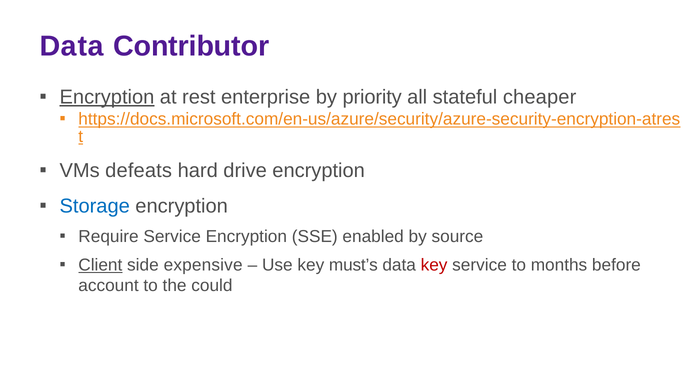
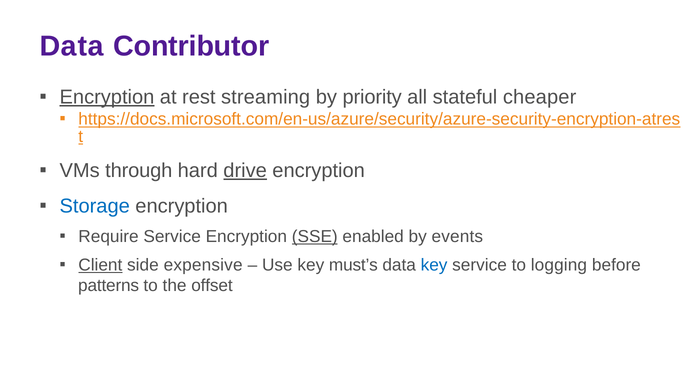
enterprise: enterprise -> streaming
defeats: defeats -> through
drive underline: none -> present
SSE underline: none -> present
source: source -> events
key at (434, 265) colour: red -> blue
months: months -> logging
account: account -> patterns
could: could -> offset
